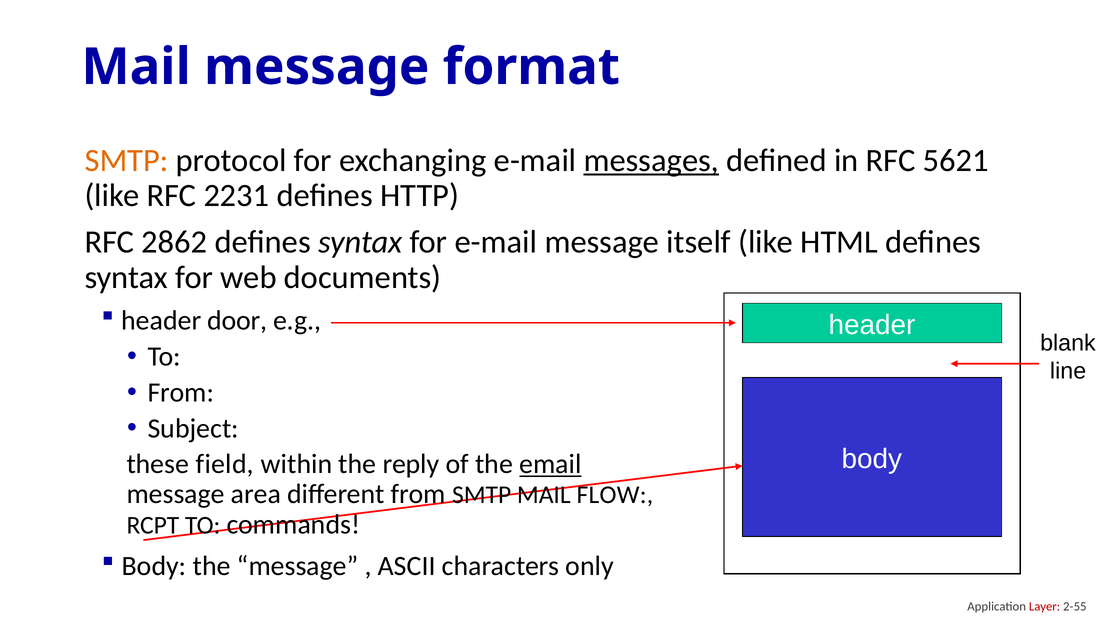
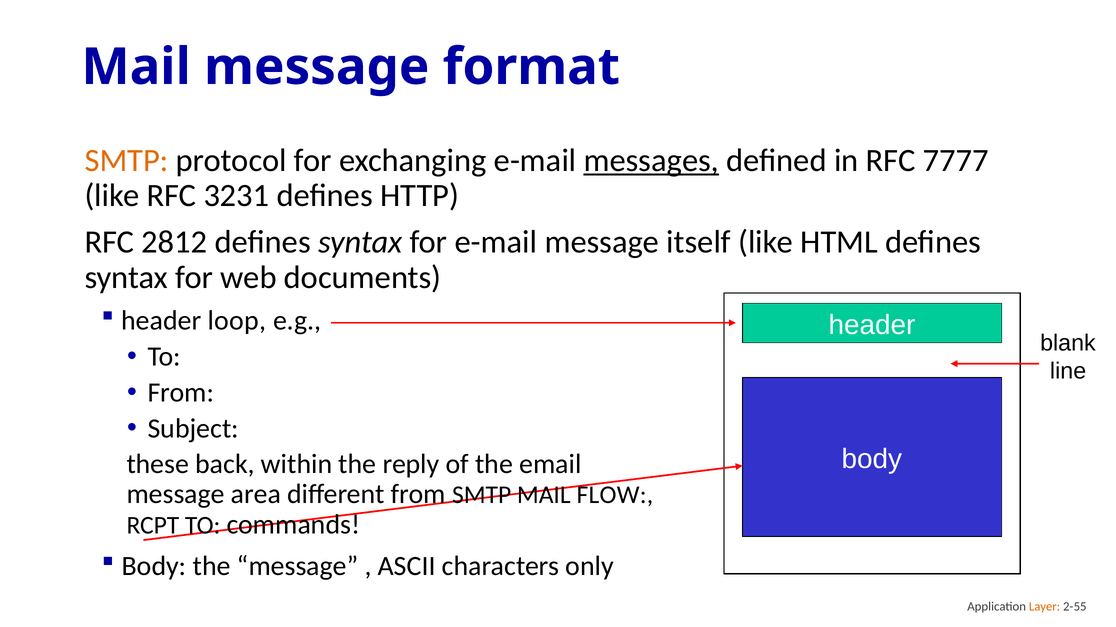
5621: 5621 -> 7777
2231: 2231 -> 3231
2862: 2862 -> 2812
door: door -> loop
field: field -> back
email underline: present -> none
Layer colour: red -> orange
